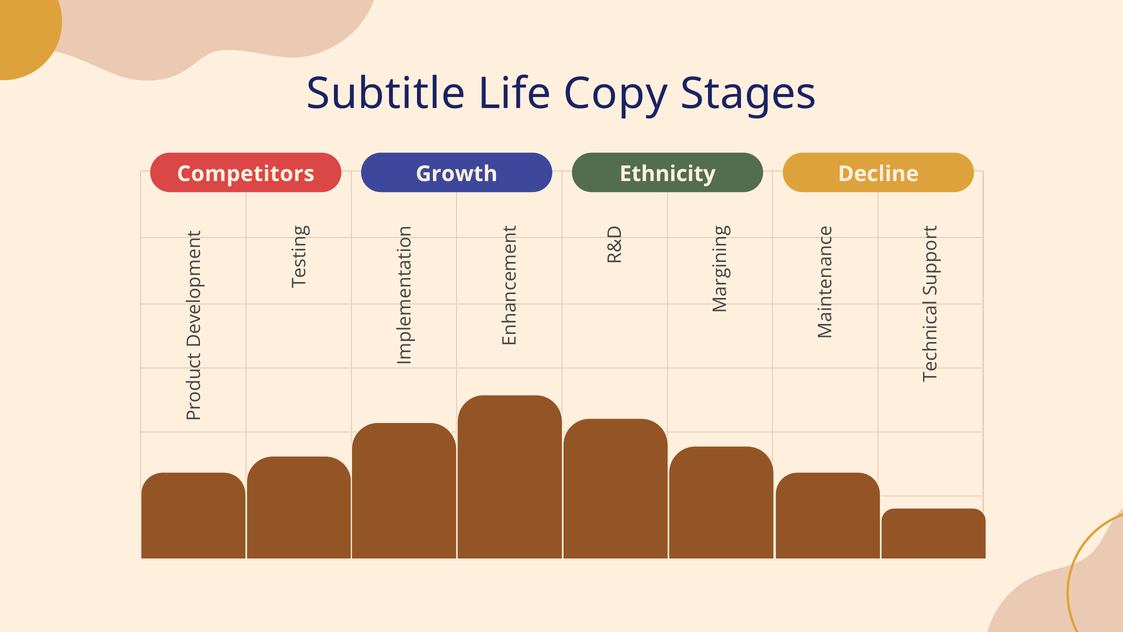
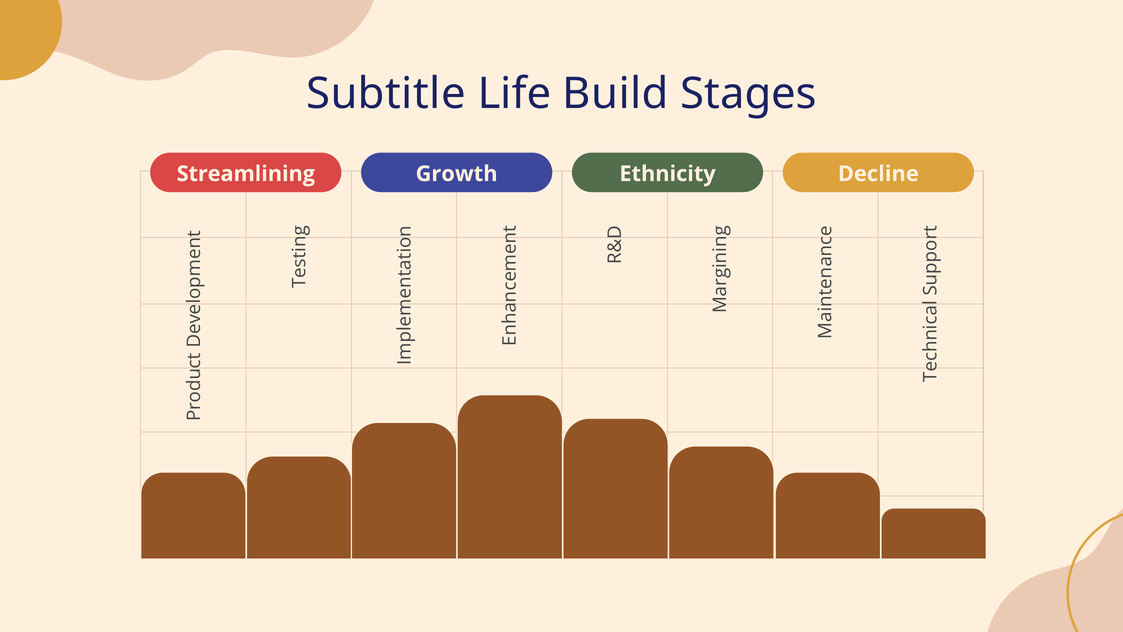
Copy: Copy -> Build
Competitors: Competitors -> Streamlining
